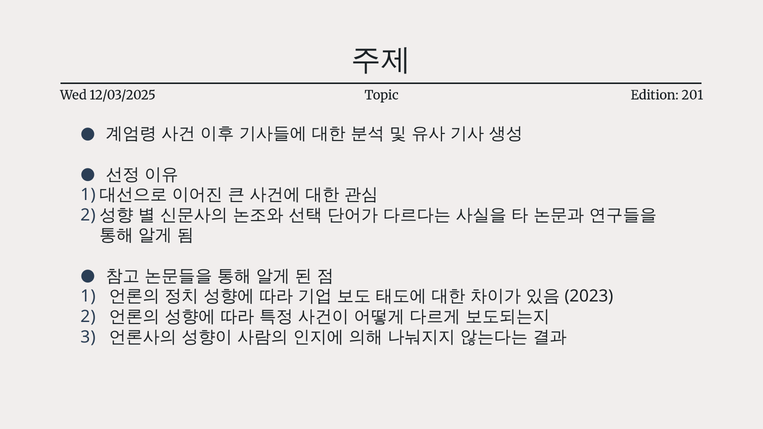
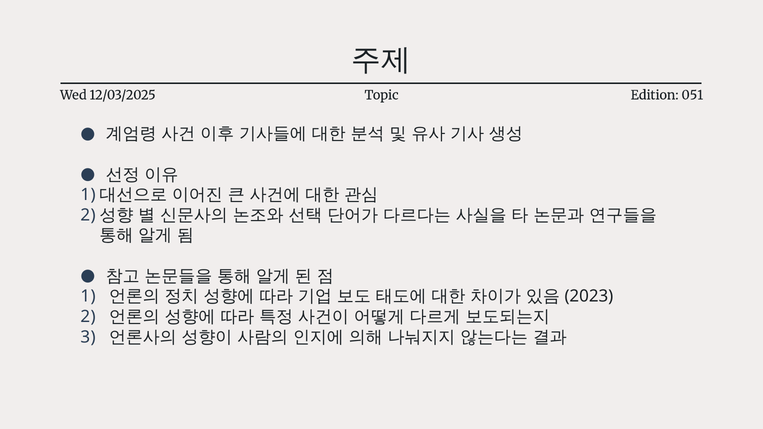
201: 201 -> 051
